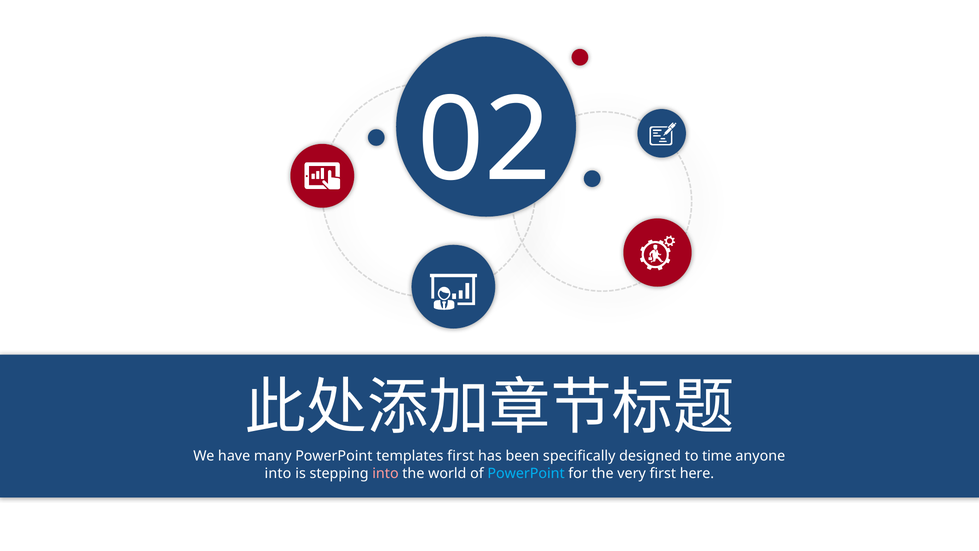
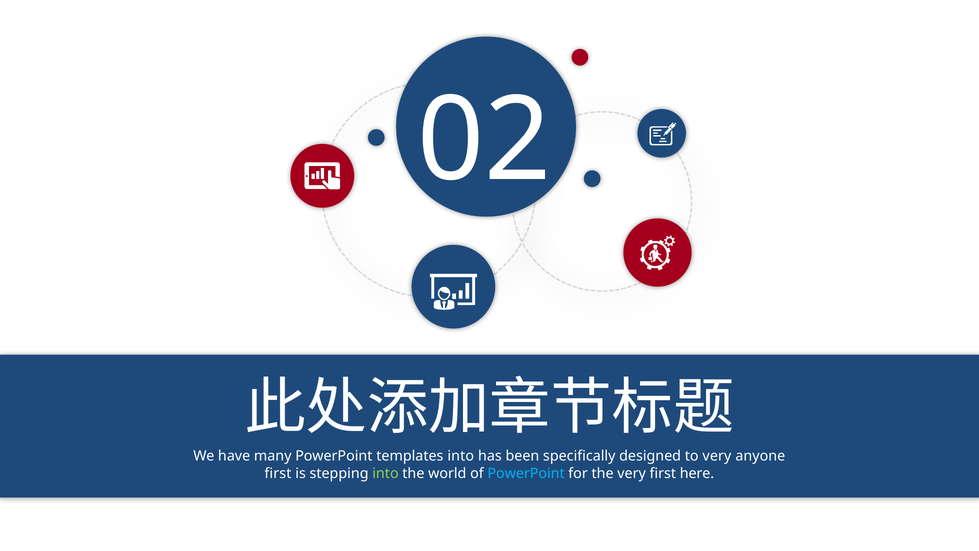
templates first: first -> into
to time: time -> very
into at (278, 473): into -> first
into at (385, 473) colour: pink -> light green
